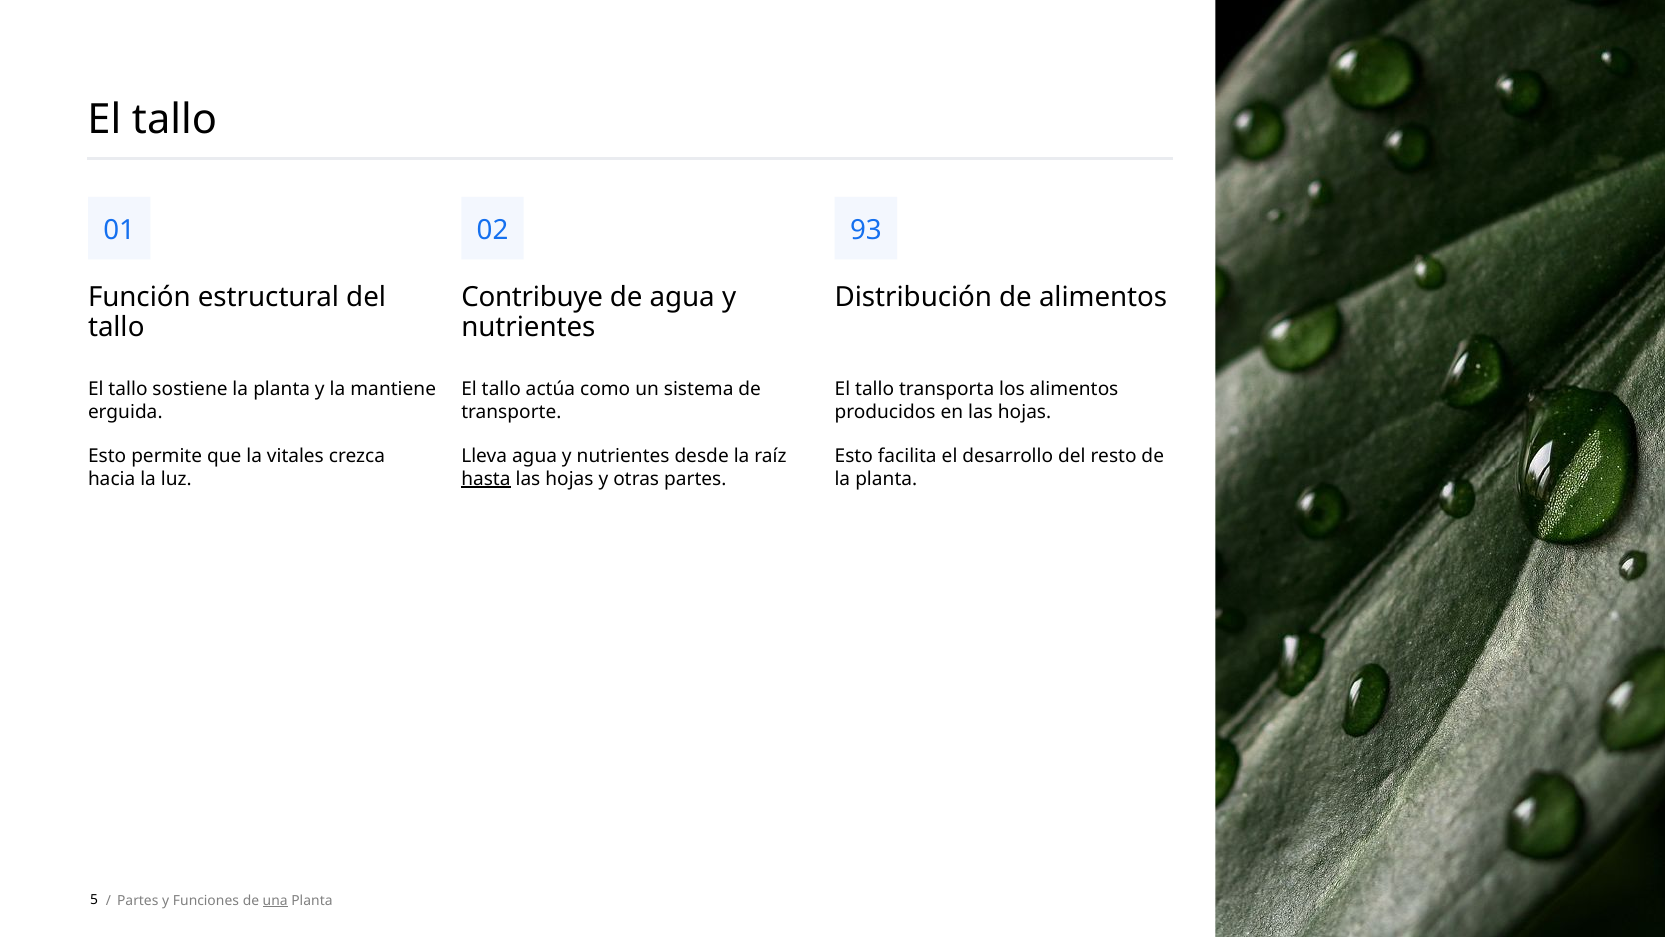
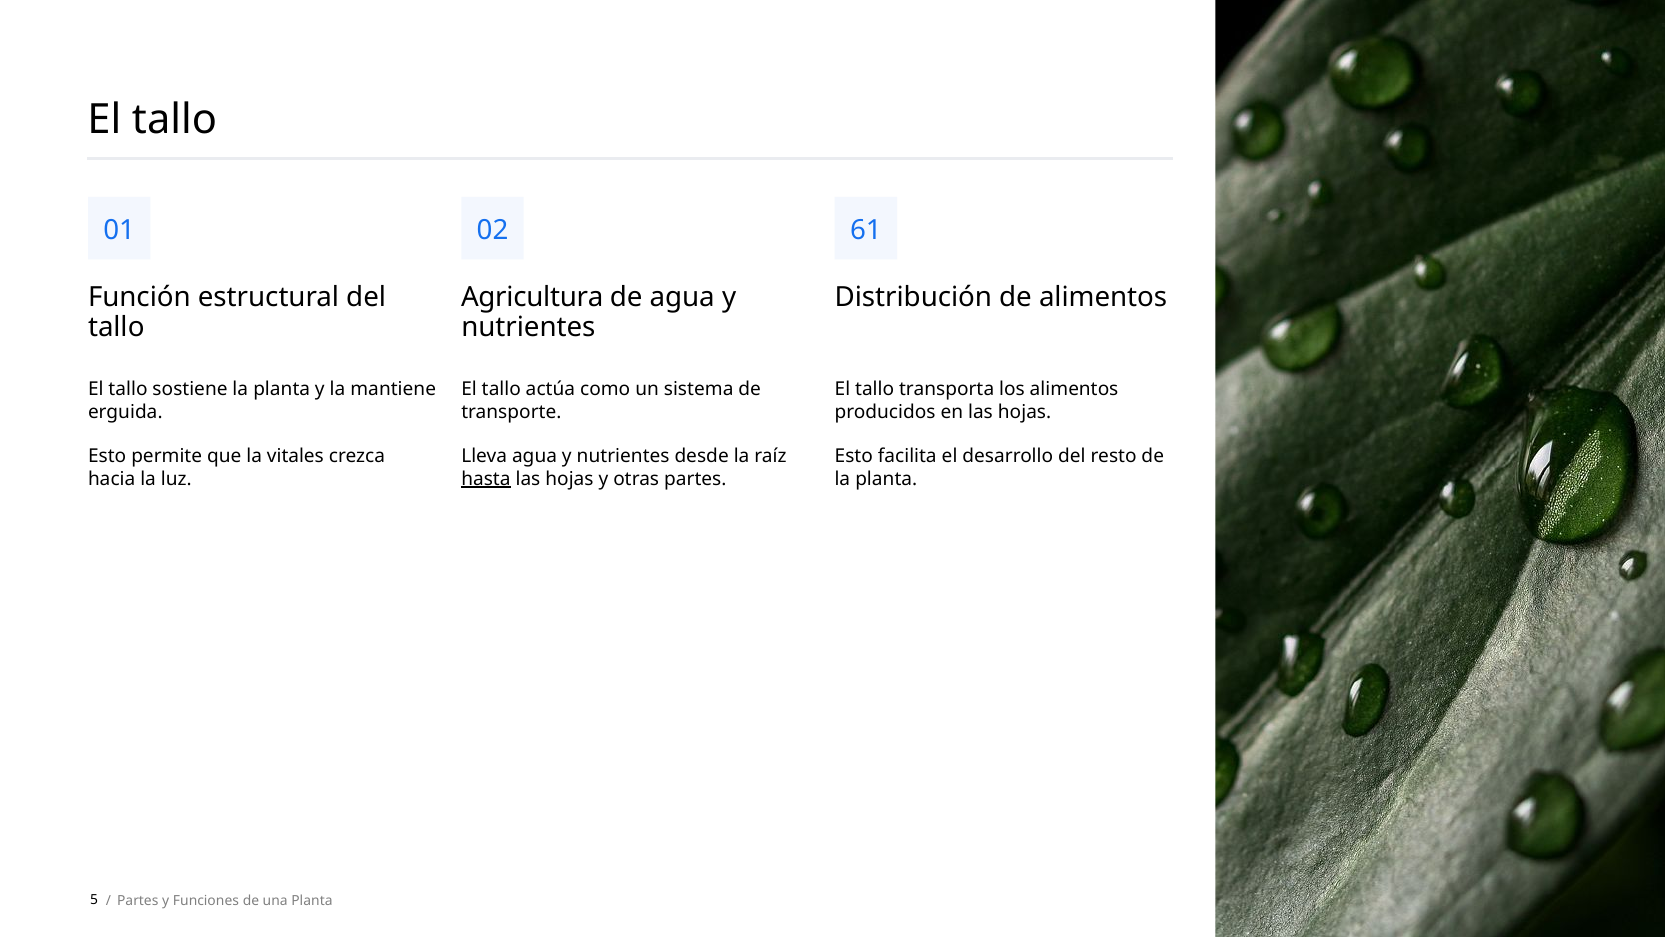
93: 93 -> 61
Contribuye: Contribuye -> Agricultura
una underline: present -> none
